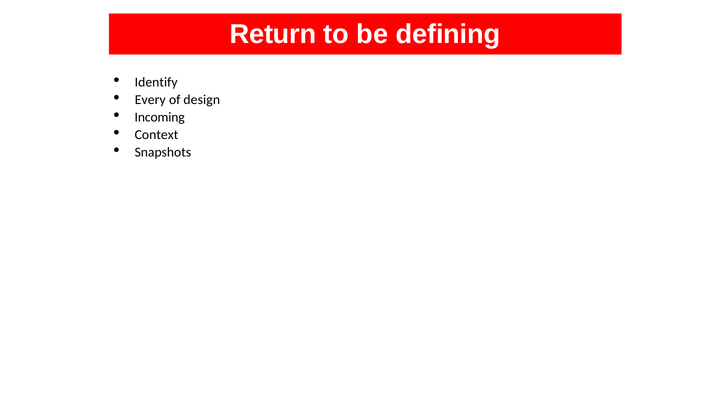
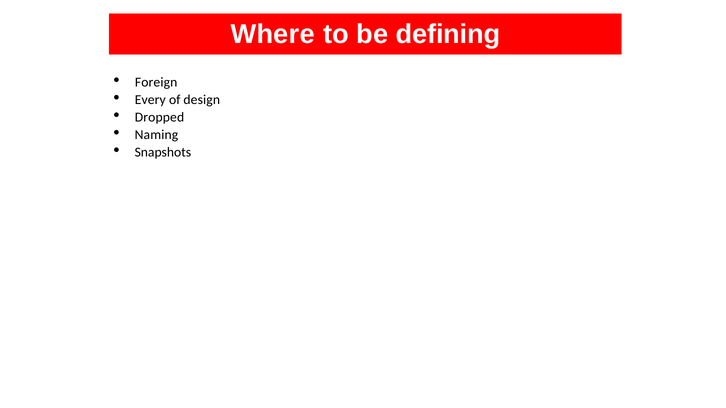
Return: Return -> Where
Identify: Identify -> Foreign
Incoming: Incoming -> Dropped
Context: Context -> Naming
